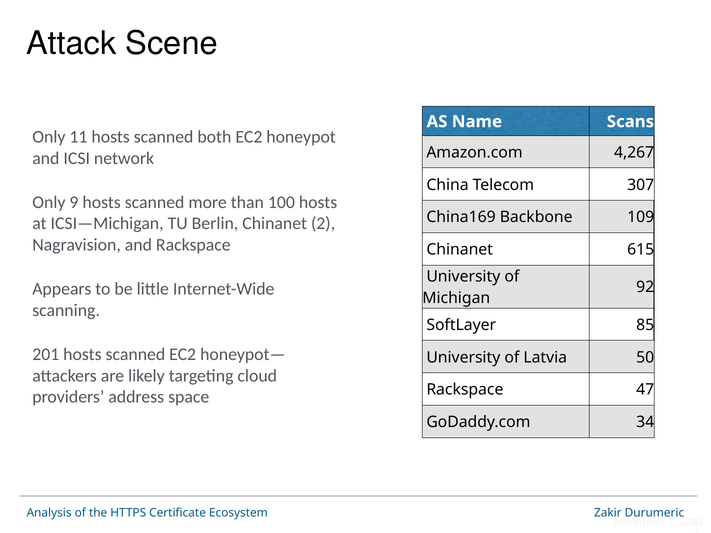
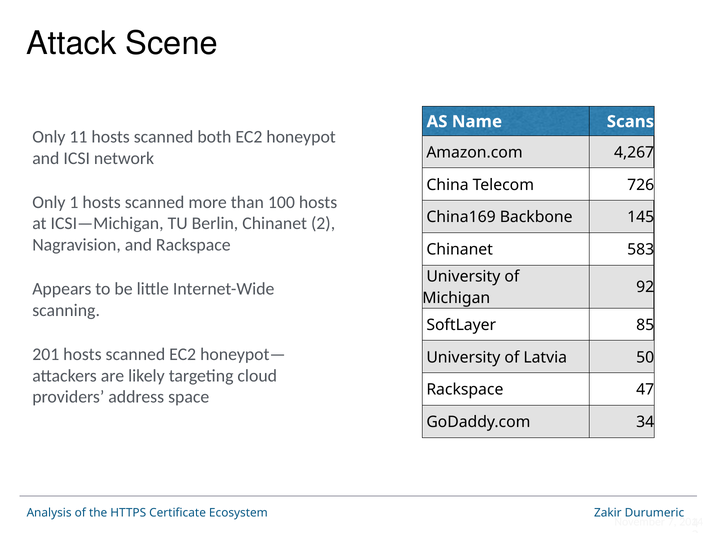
307: 307 -> 726
9: 9 -> 1
109: 109 -> 145
615: 615 -> 583
